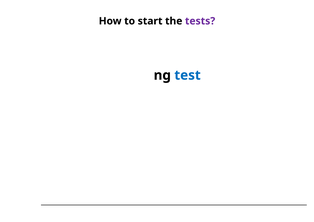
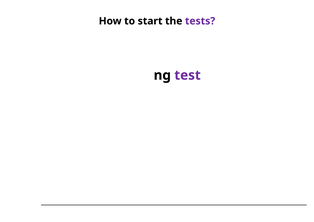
test colour: blue -> purple
